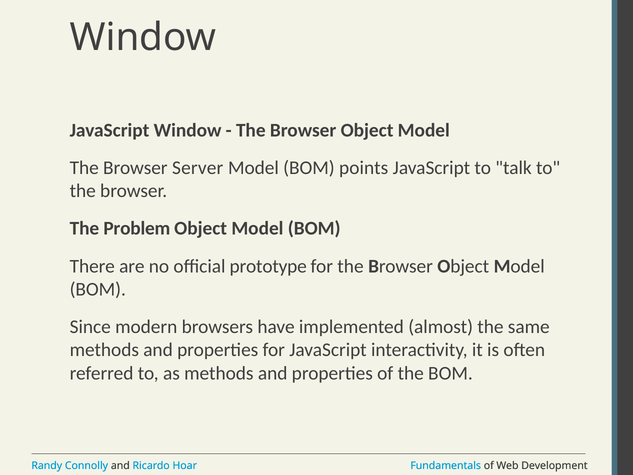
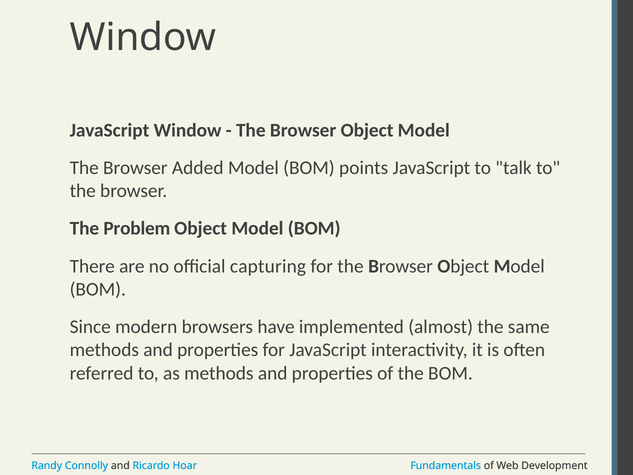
Server: Server -> Added
prototype: prototype -> capturing
